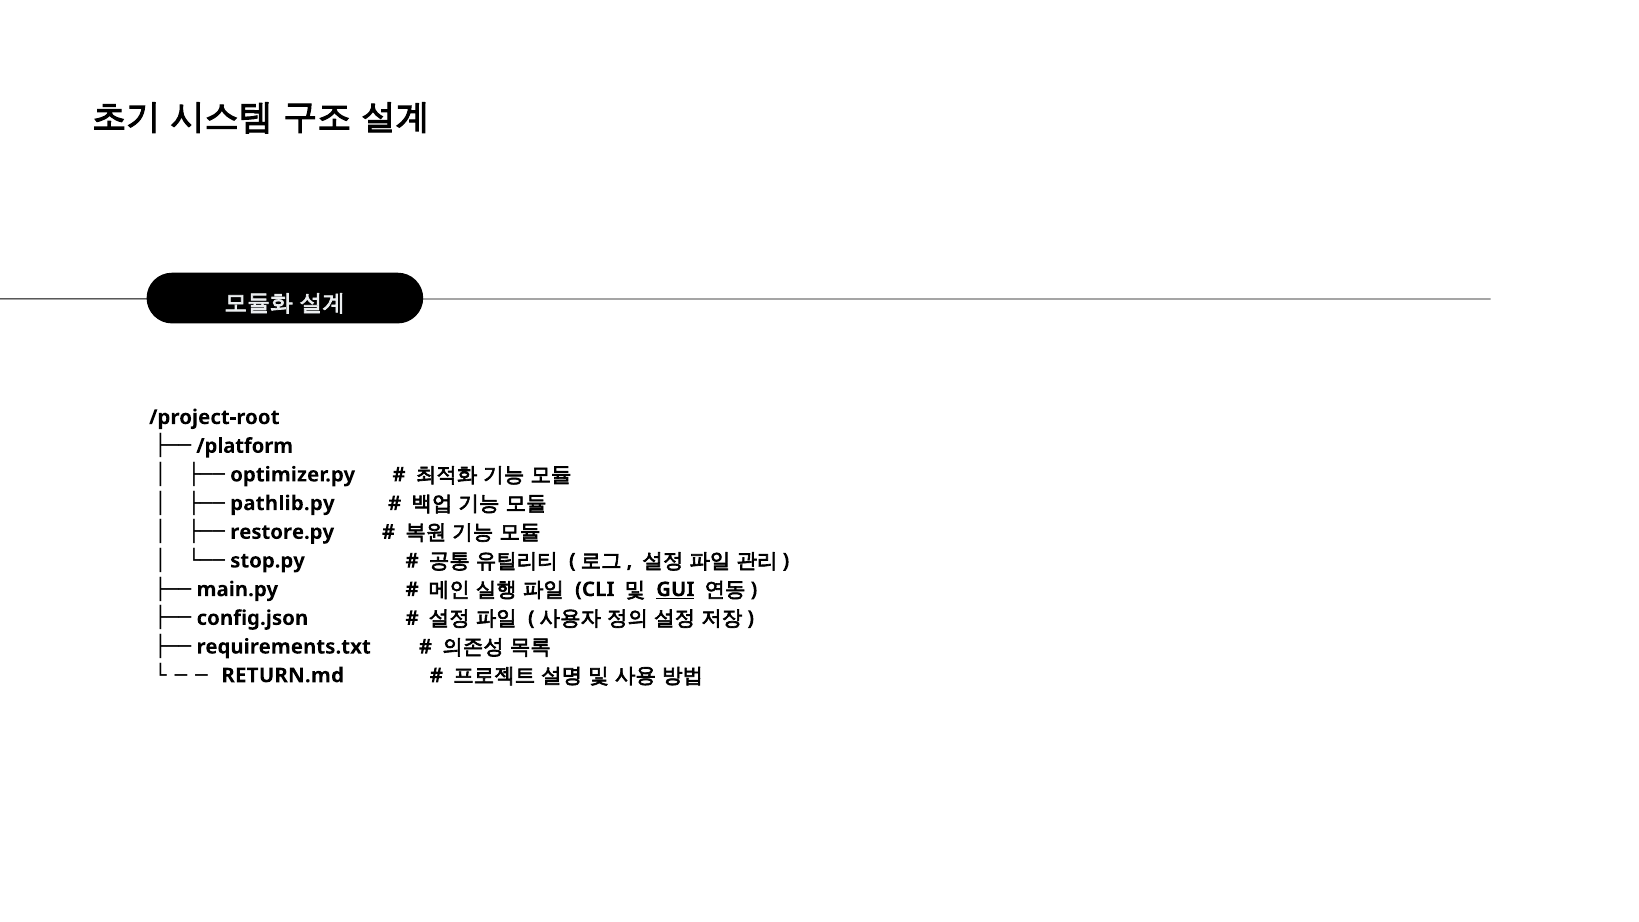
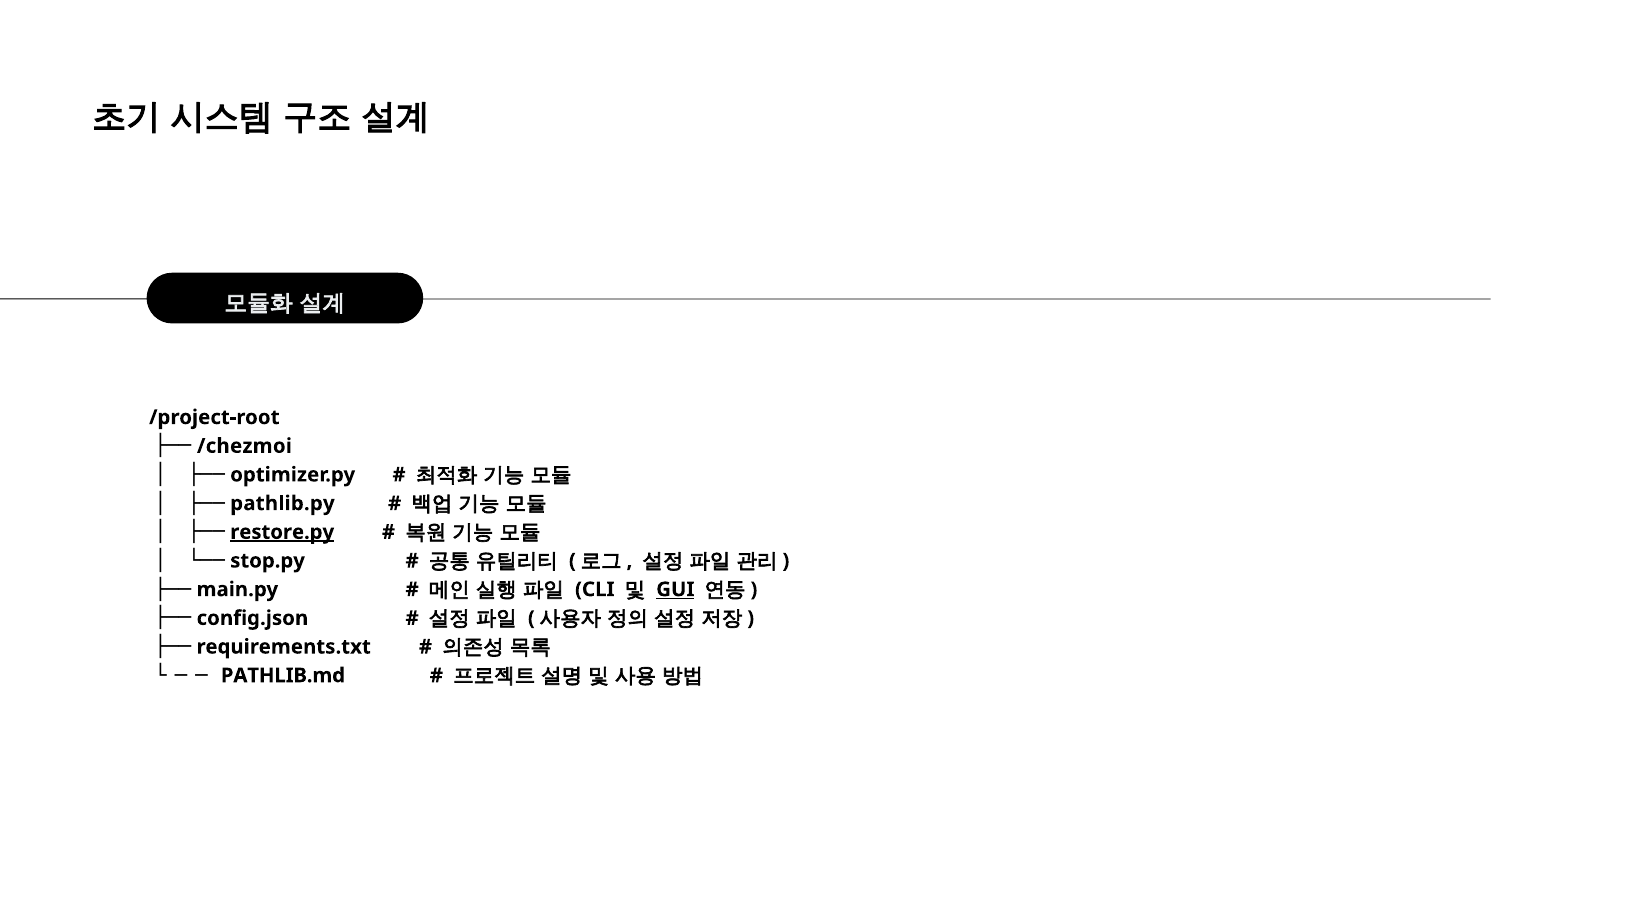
/platform: /platform -> /chezmoi
restore.py underline: none -> present
RETURN.md: RETURN.md -> PATHLIB.md
